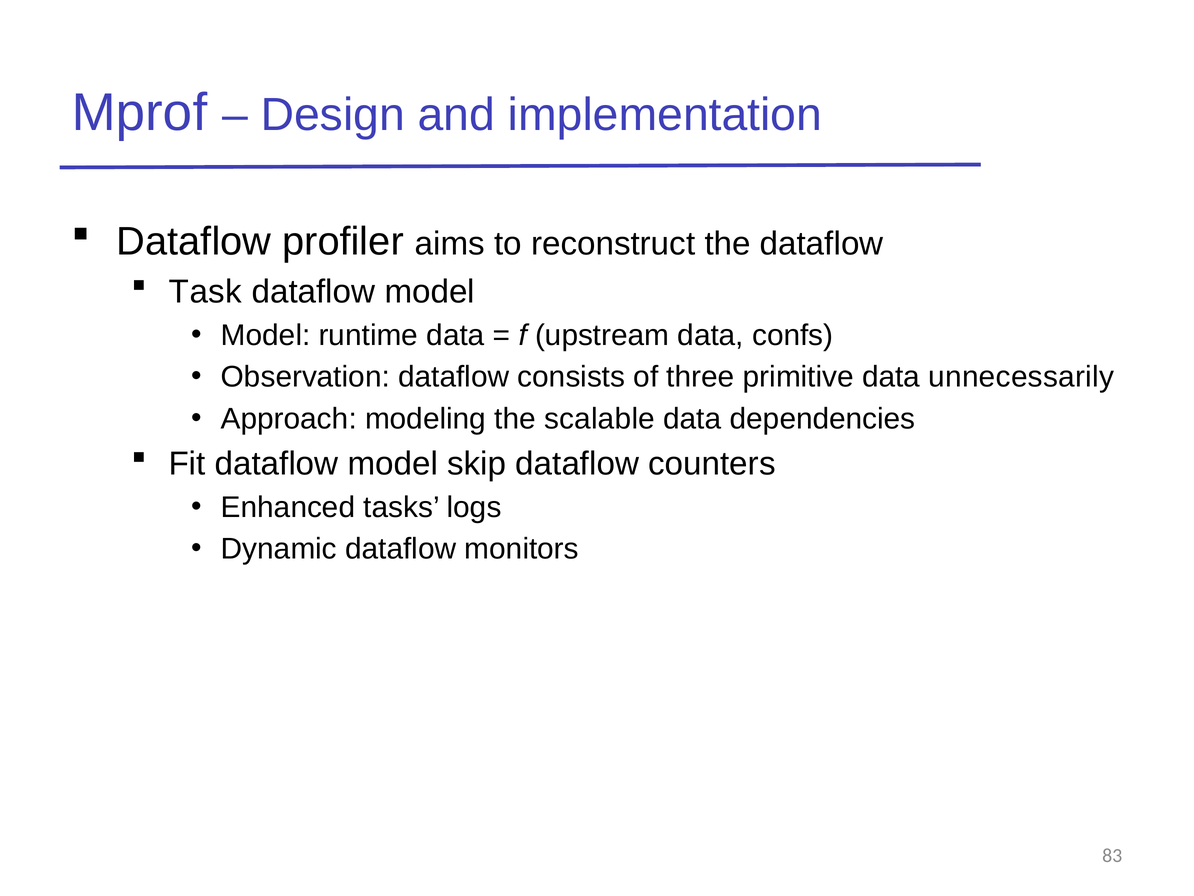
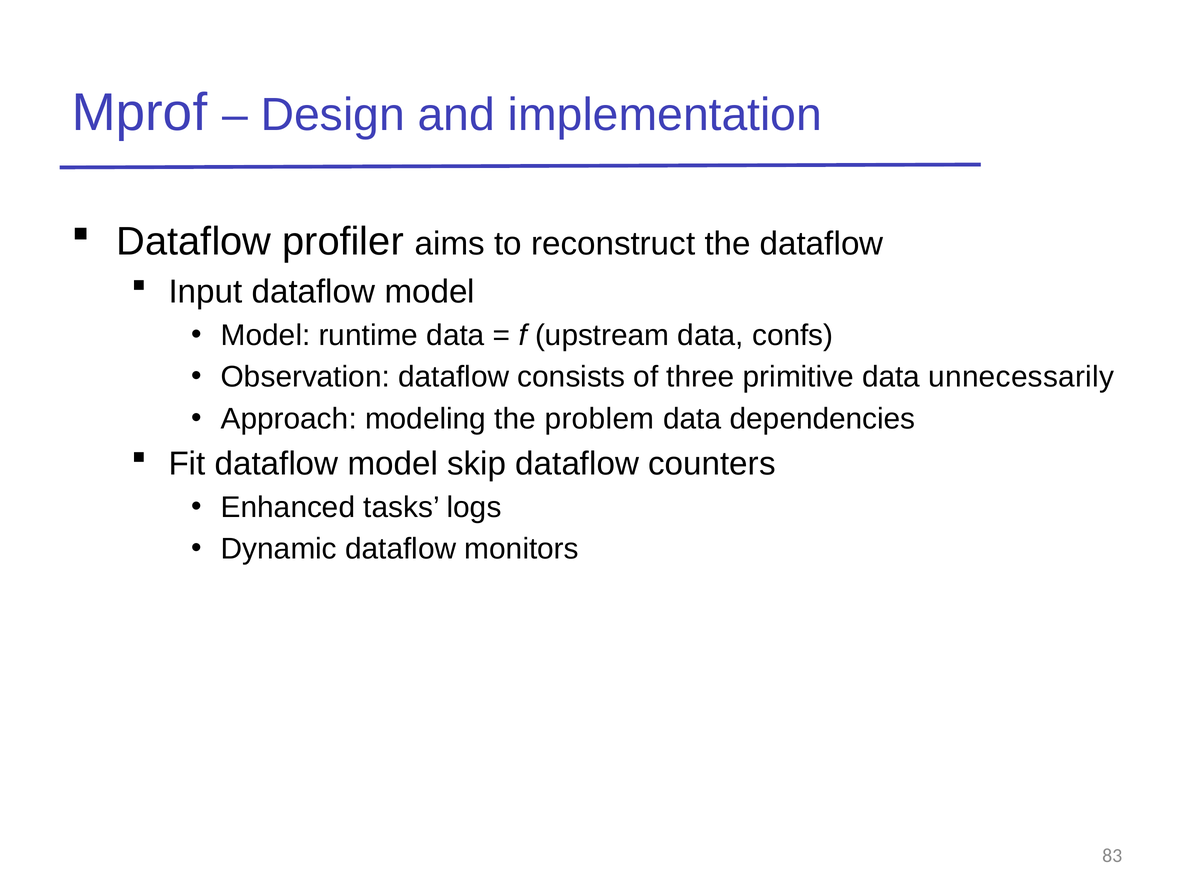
Task: Task -> Input
scalable: scalable -> problem
